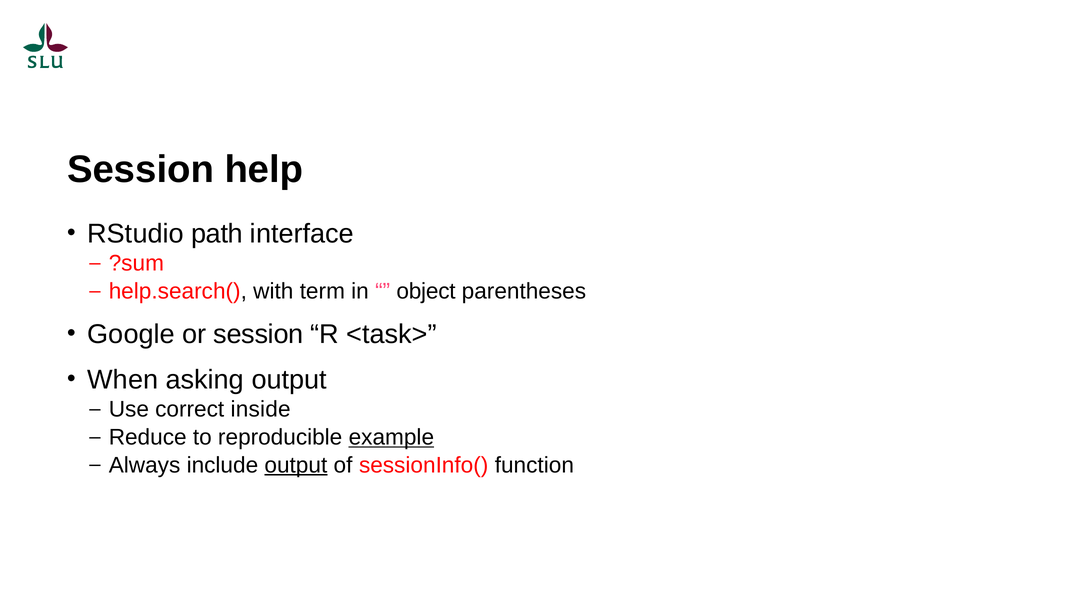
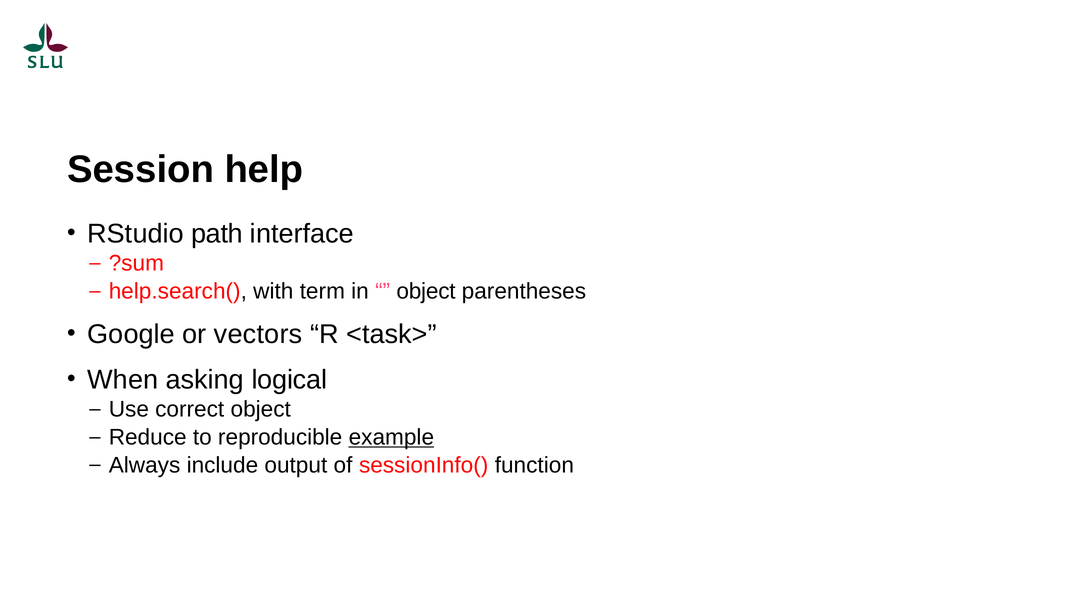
or session: session -> vectors
asking output: output -> logical
correct inside: inside -> object
output at (296, 465) underline: present -> none
